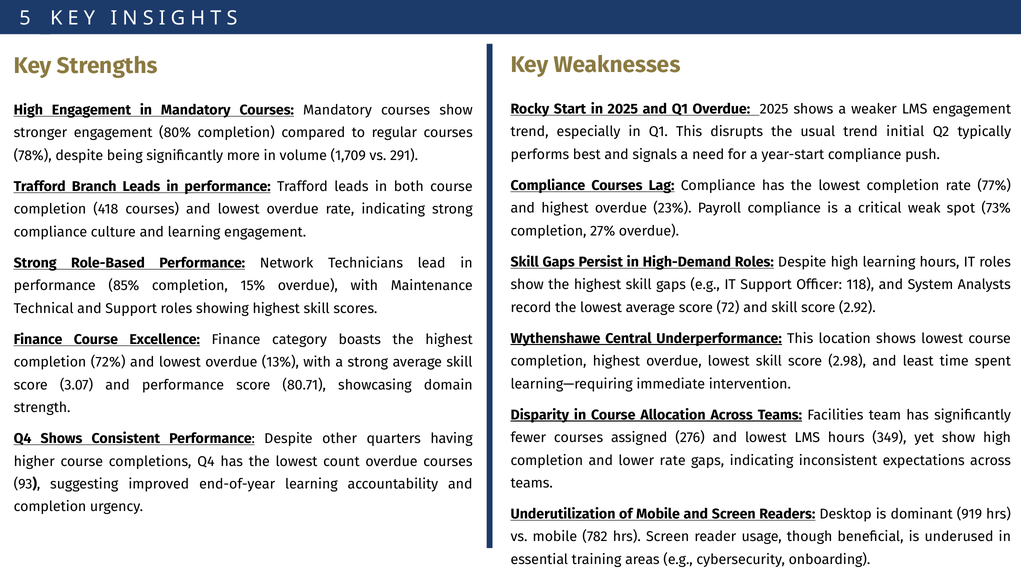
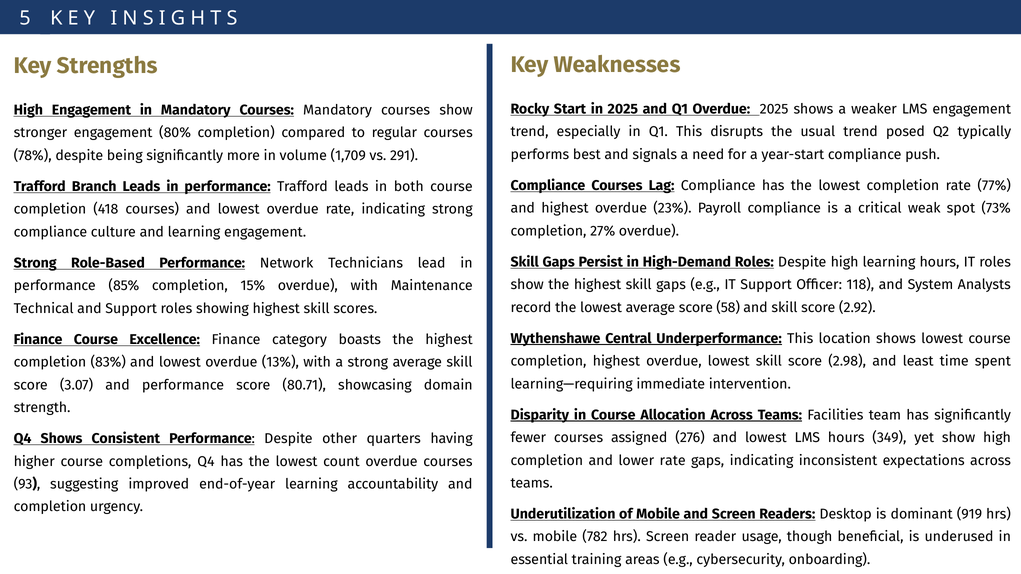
initial: initial -> posed
72: 72 -> 58
72%: 72% -> 83%
